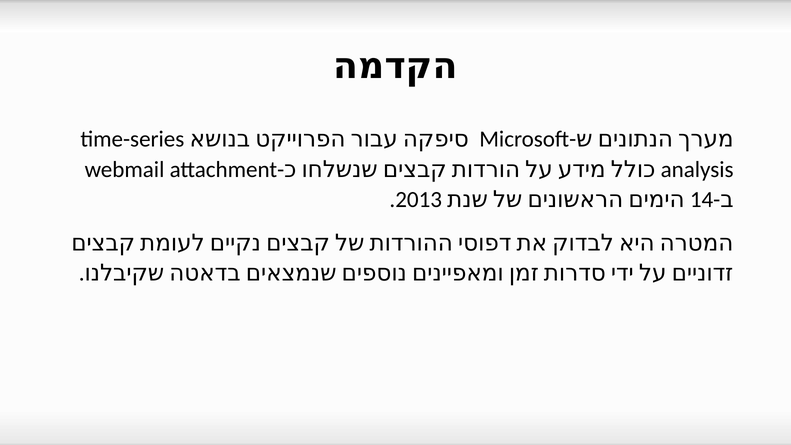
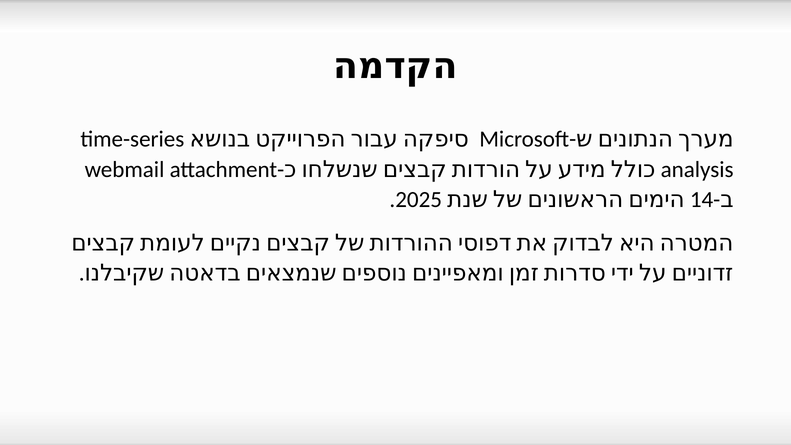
2013: 2013 -> 2025
